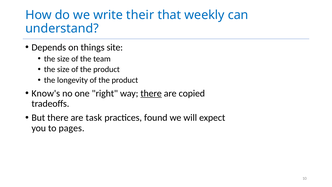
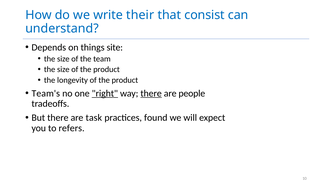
weekly: weekly -> consist
Know's: Know's -> Team's
right underline: none -> present
copied: copied -> people
pages: pages -> refers
